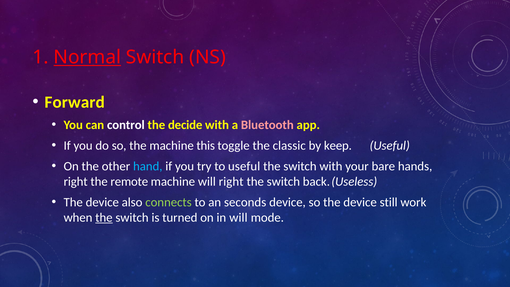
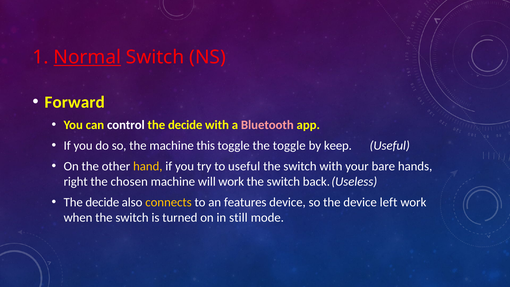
the classic: classic -> toggle
hand colour: light blue -> yellow
remote: remote -> chosen
will right: right -> work
device at (102, 202): device -> decide
connects colour: light green -> yellow
seconds: seconds -> features
still: still -> left
the at (104, 217) underline: present -> none
in will: will -> still
